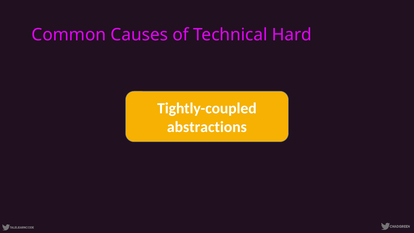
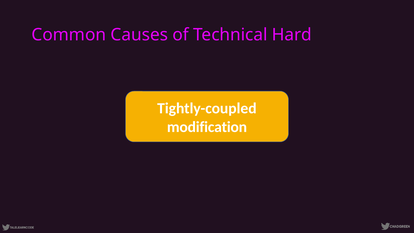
abstractions: abstractions -> modification
